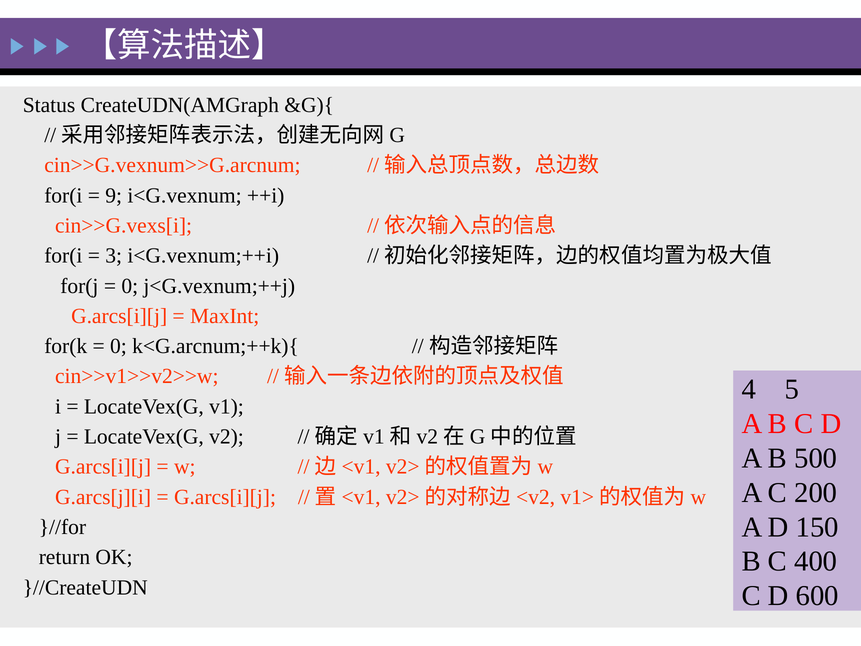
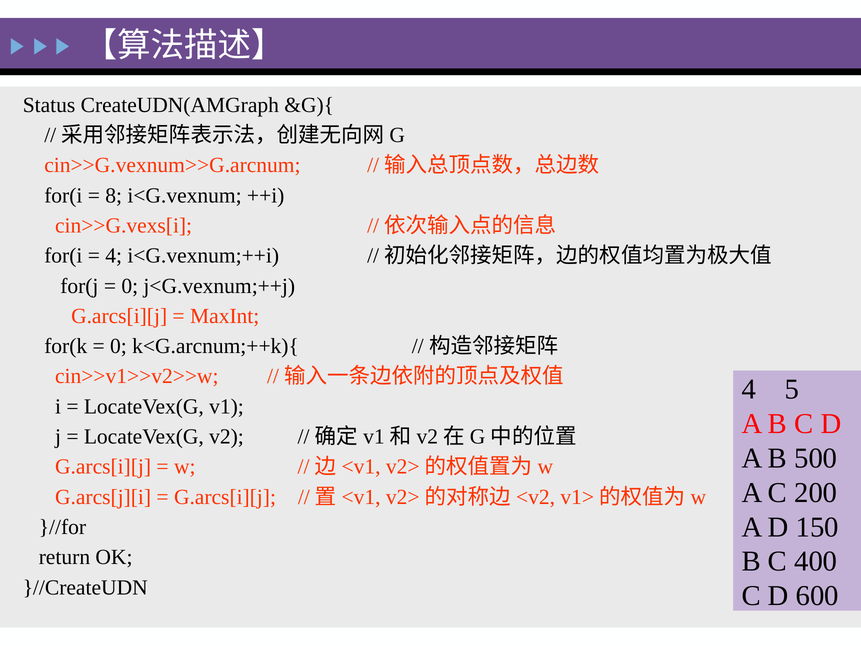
9: 9 -> 8
3 at (114, 256): 3 -> 4
